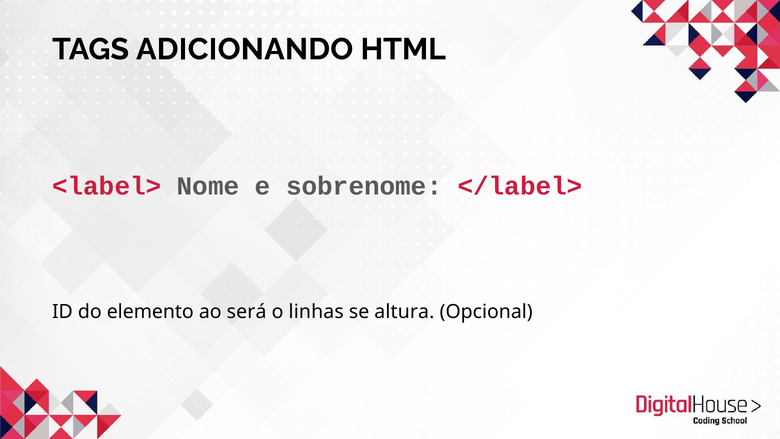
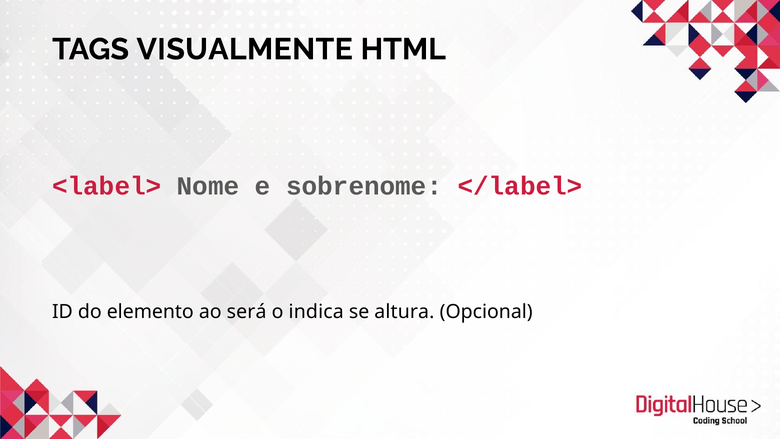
ADICIONANDO: ADICIONANDO -> VISUALMENTE
linhas: linhas -> indica
